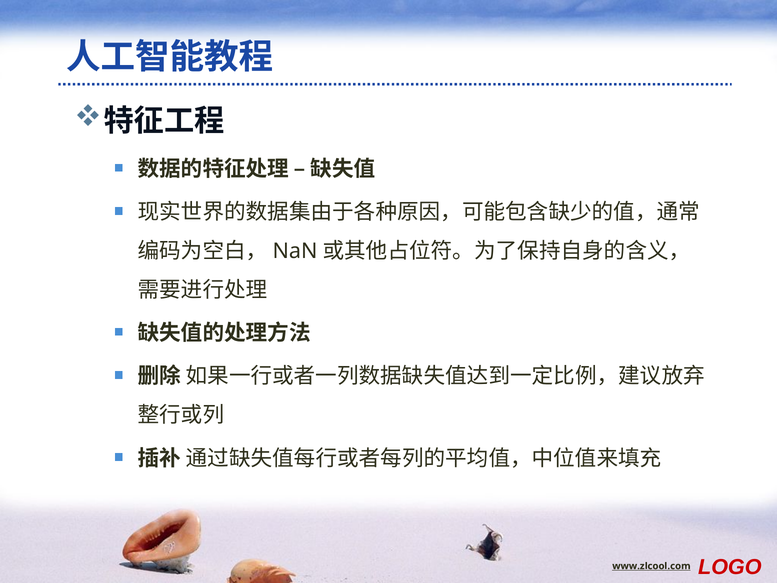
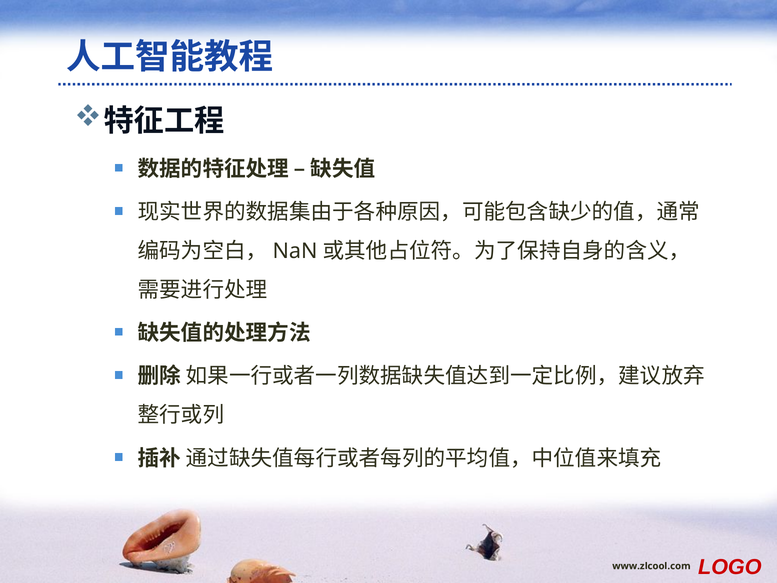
www.zlcool.com underline: present -> none
